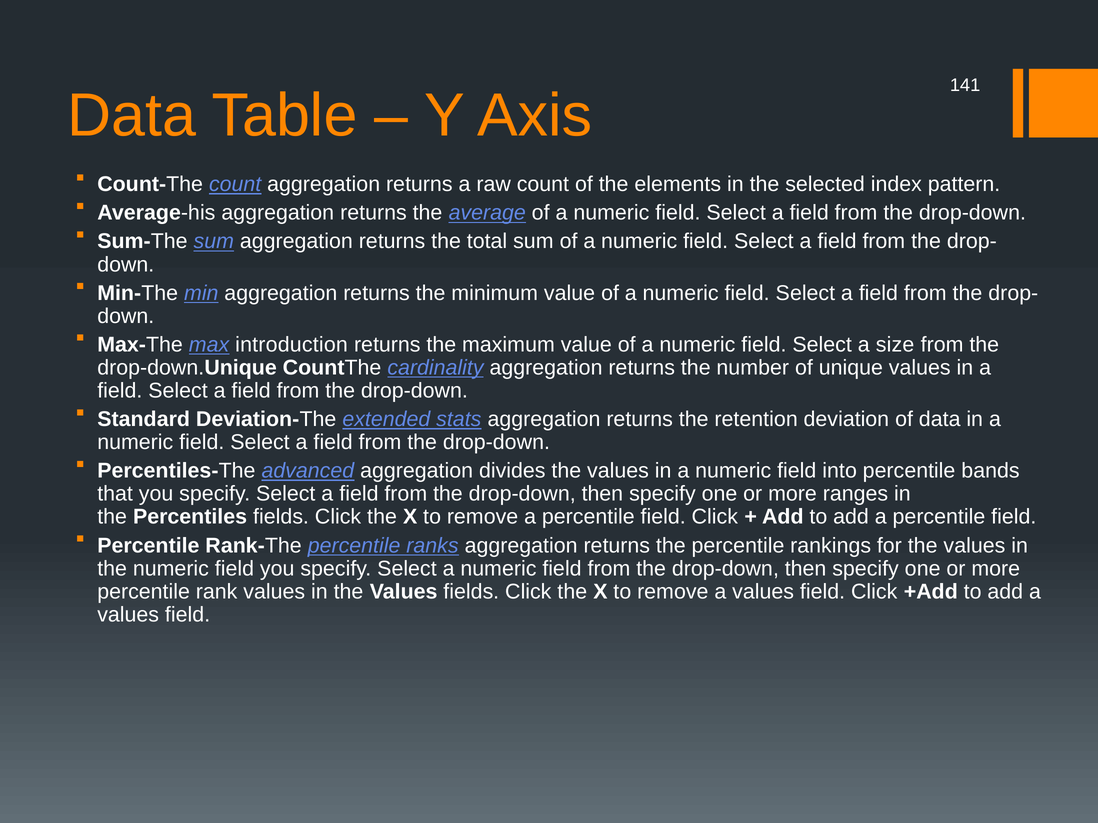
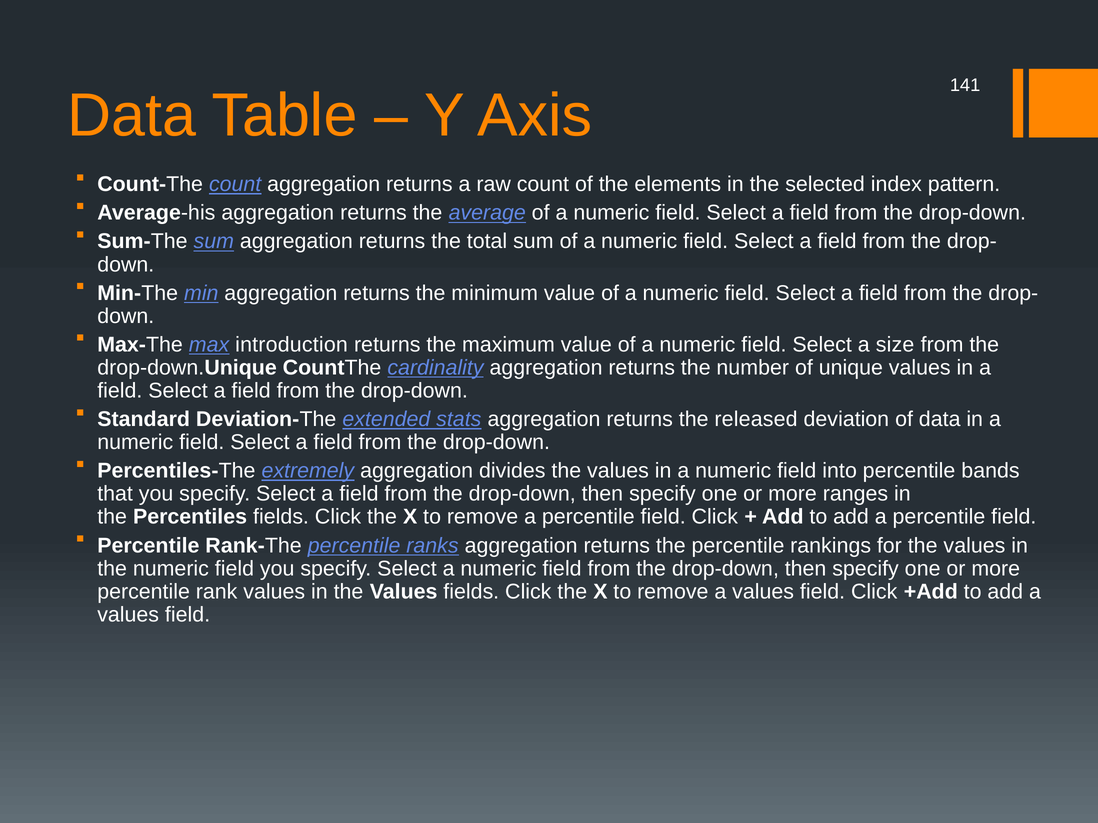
retention: retention -> released
advanced: advanced -> extremely
